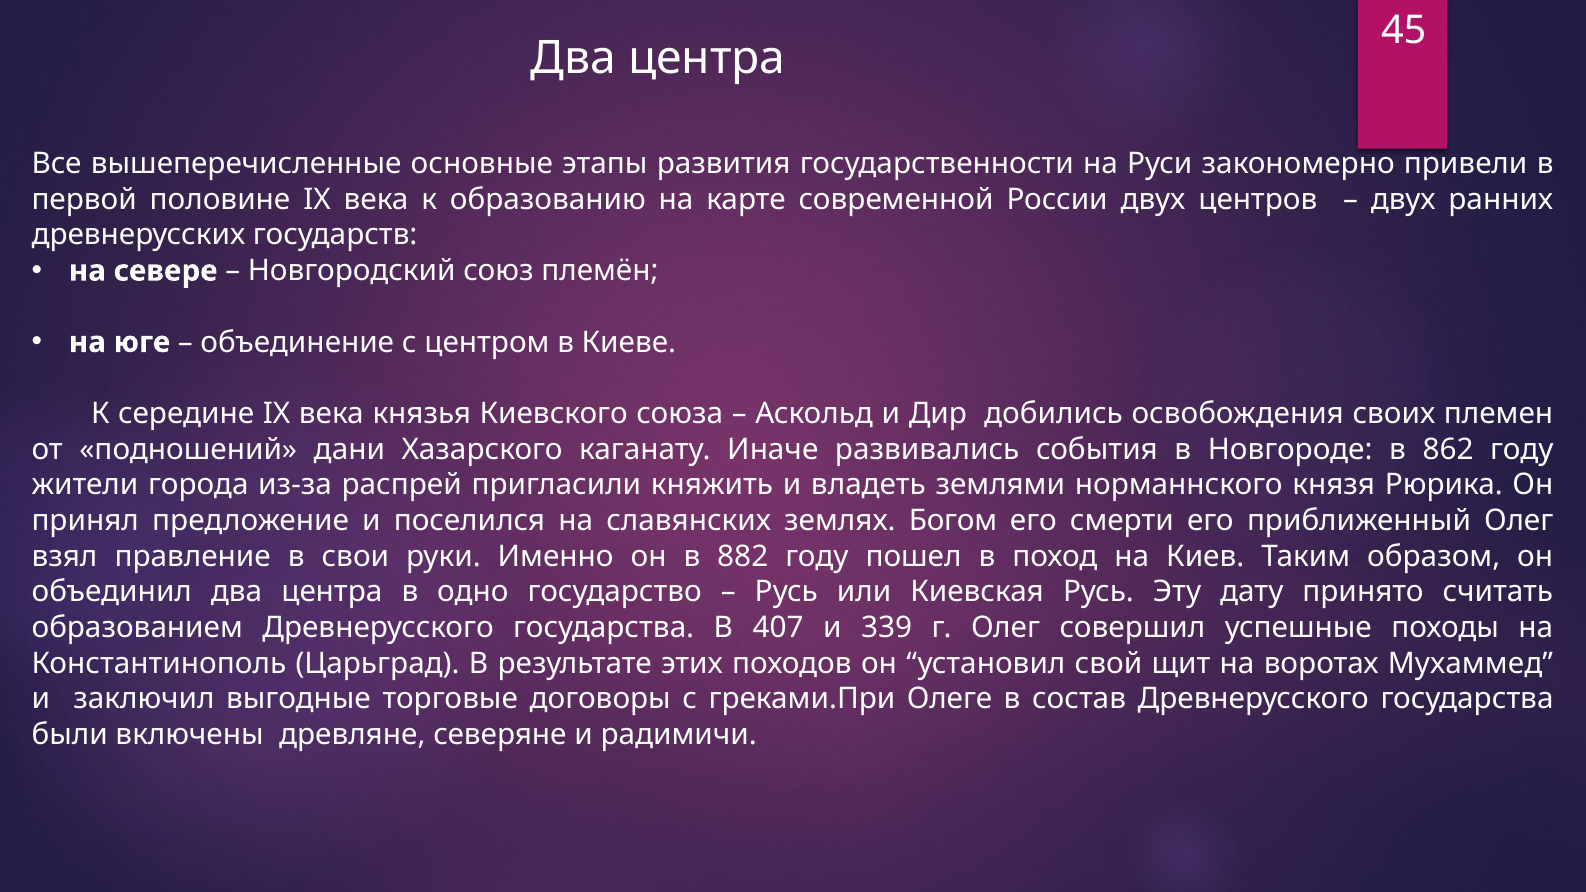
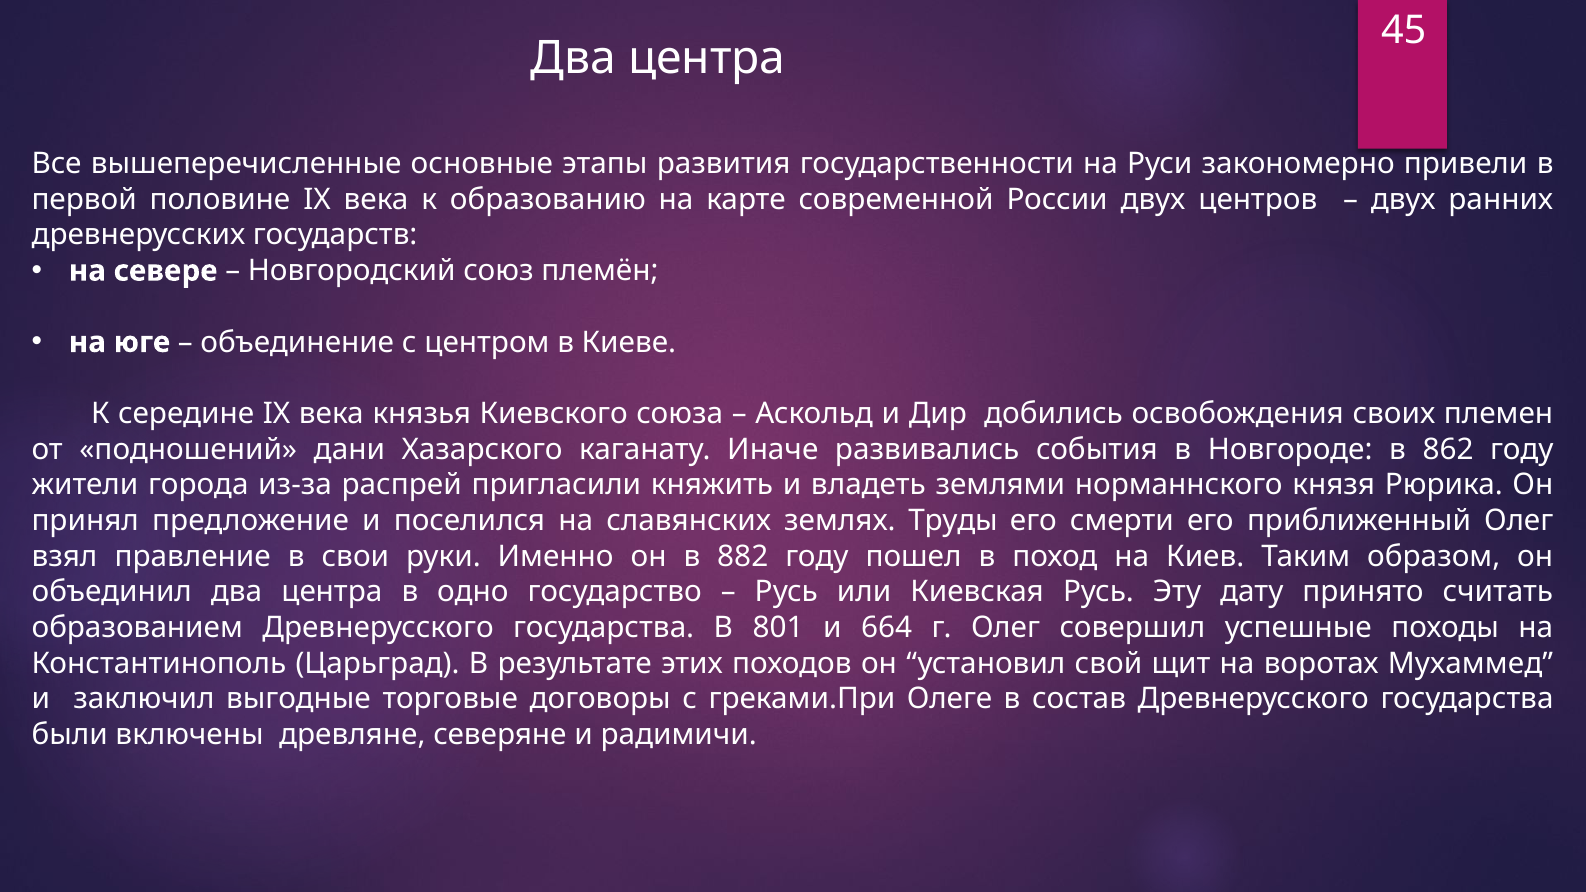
Богом: Богом -> Труды
407: 407 -> 801
339: 339 -> 664
